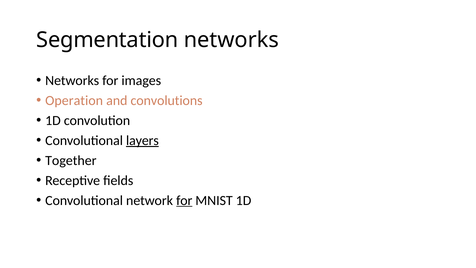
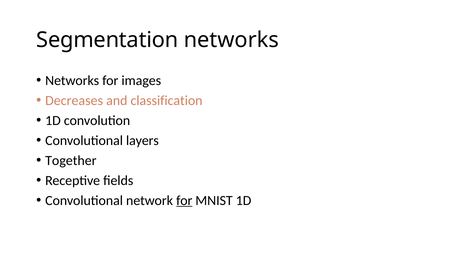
Operation: Operation -> Decreases
convolutions: convolutions -> classification
layers underline: present -> none
